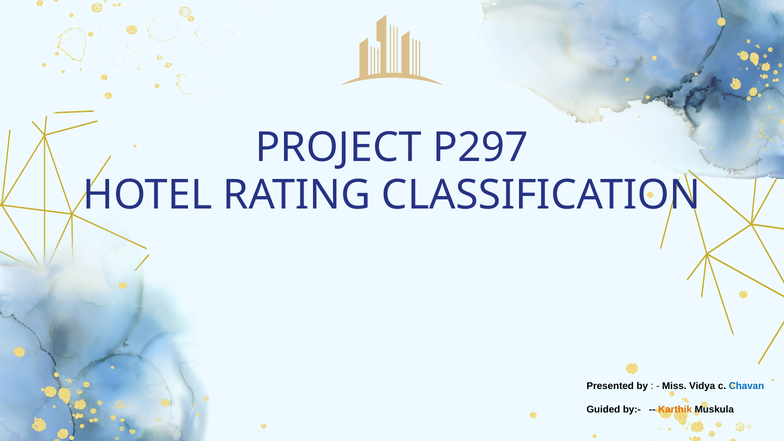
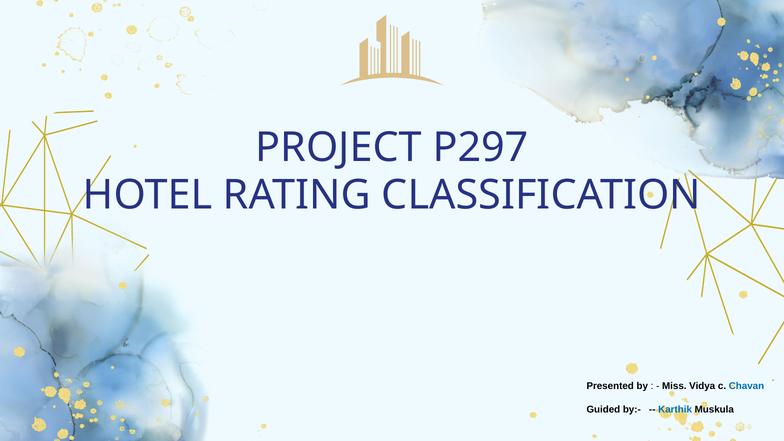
Karthik colour: orange -> blue
